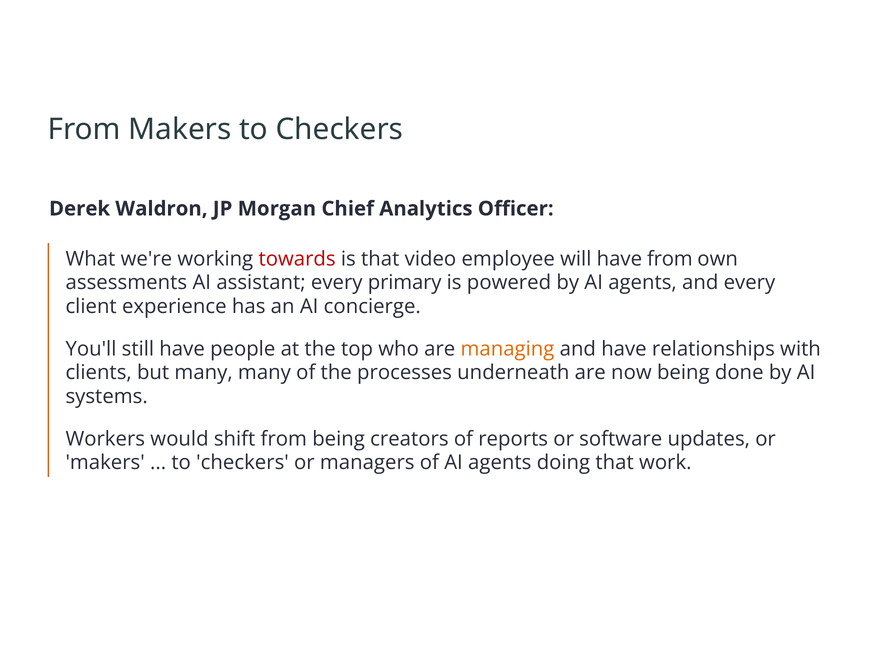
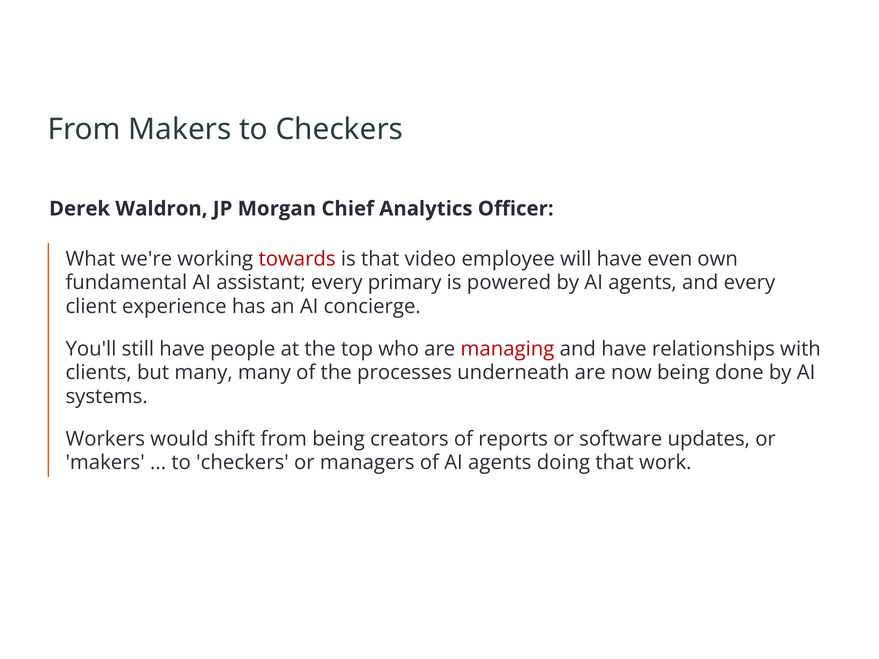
have from: from -> even
assessments: assessments -> fundamental
managing colour: orange -> red
